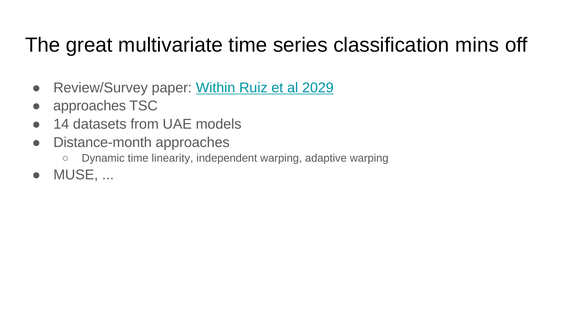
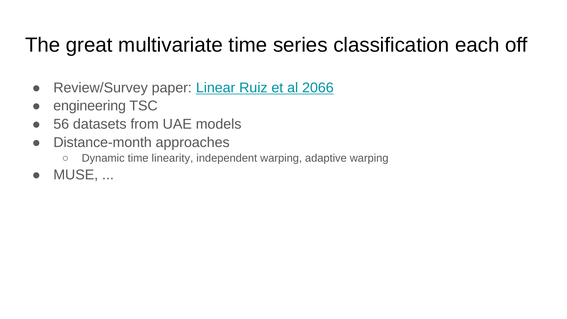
mins: mins -> each
Within: Within -> Linear
2029: 2029 -> 2066
approaches at (90, 106): approaches -> engineering
14: 14 -> 56
